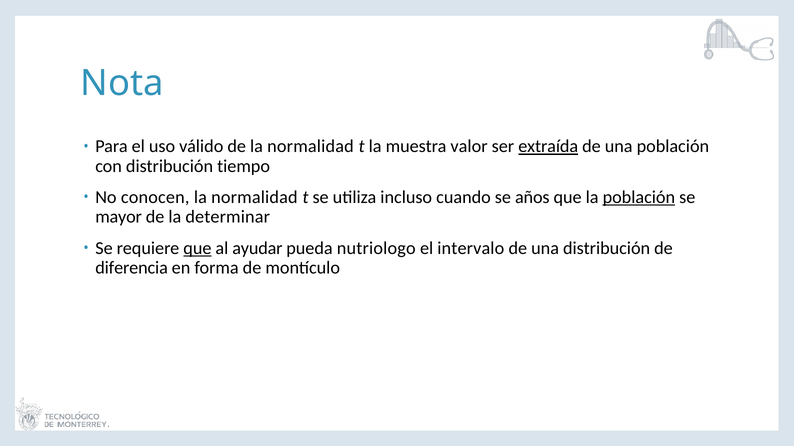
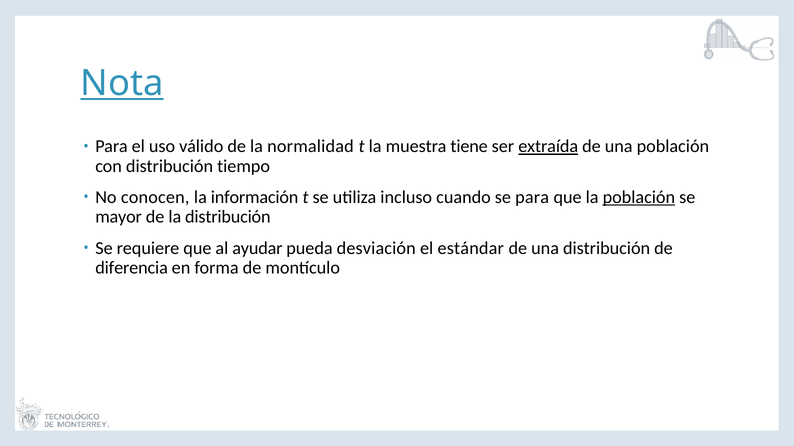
Nota underline: none -> present
valor: valor -> tiene
normalidad at (254, 198): normalidad -> información
se años: años -> para
la determinar: determinar -> distribución
que at (197, 248) underline: present -> none
nutriologo: nutriologo -> desviación
intervalo: intervalo -> estándar
